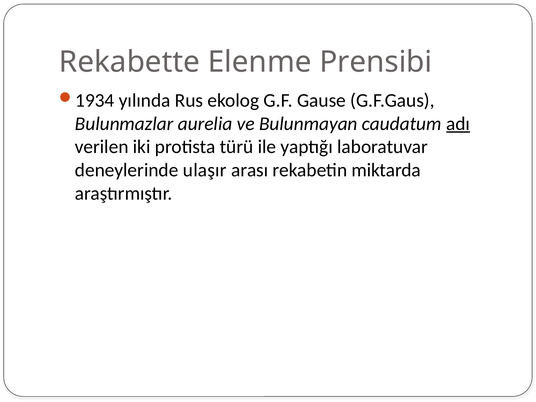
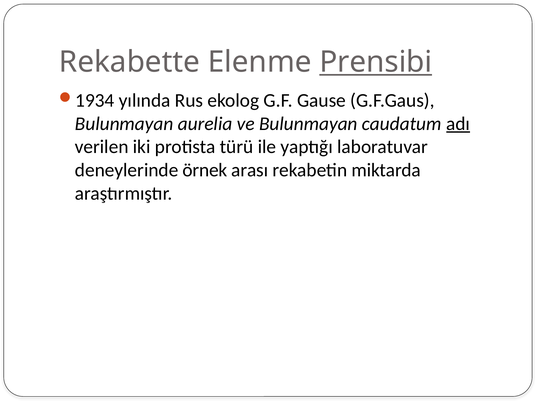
Prensibi underline: none -> present
Bulunmazlar at (124, 124): Bulunmazlar -> Bulunmayan
ulaşır: ulaşır -> örnek
